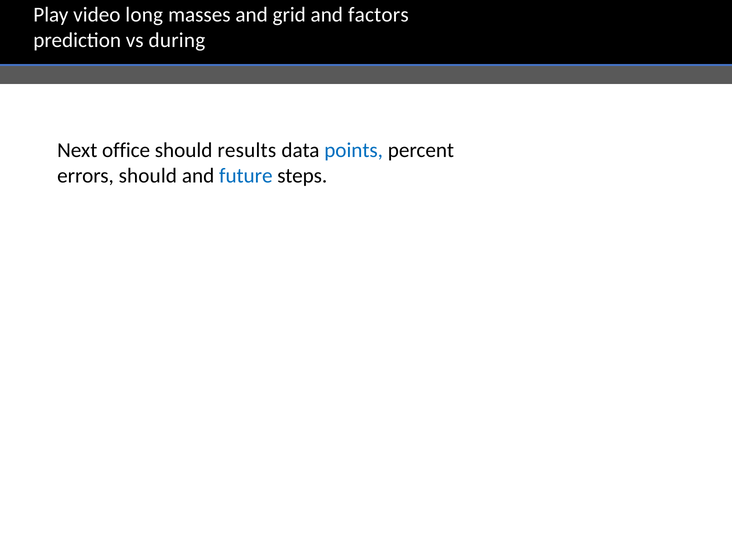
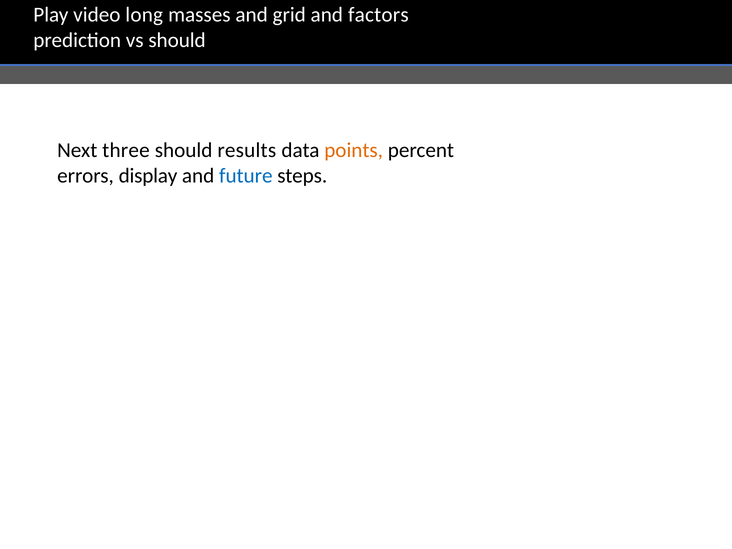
vs during: during -> should
office: office -> three
points colour: blue -> orange
errors should: should -> display
